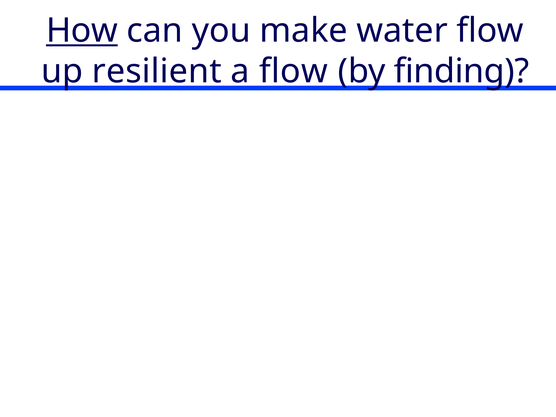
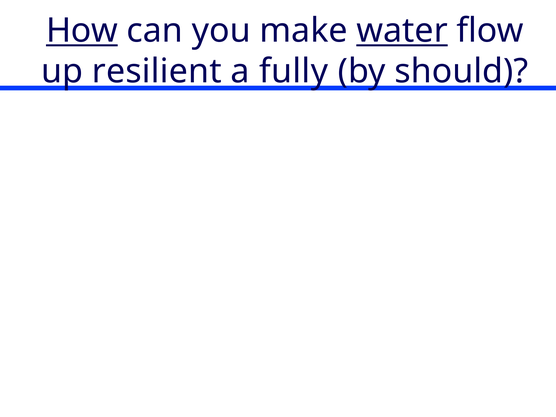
water underline: none -> present
a flow: flow -> fully
finding: finding -> should
